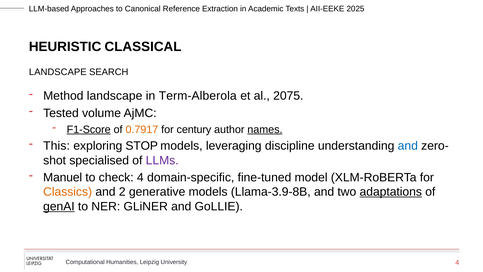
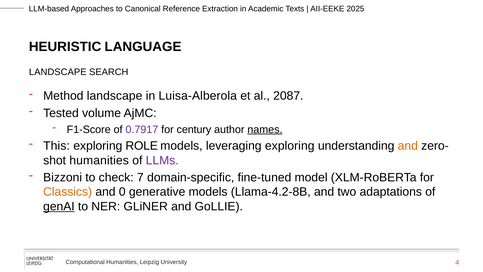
CLASSICAL: CLASSICAL -> LANGUAGE
Term-Alberola: Term-Alberola -> Luisa-Alberola
2075: 2075 -> 2087
F1-Score underline: present -> none
0.7917 colour: orange -> purple
STOP: STOP -> ROLE
leveraging discipline: discipline -> exploring
and at (408, 146) colour: blue -> orange
specialised at (99, 160): specialised -> humanities
Manuel: Manuel -> Bizzoni
check 4: 4 -> 7
2: 2 -> 0
Llama-3.9-8B: Llama-3.9-8B -> Llama-4.2-8B
adaptations underline: present -> none
